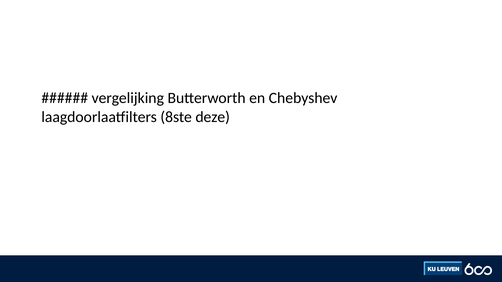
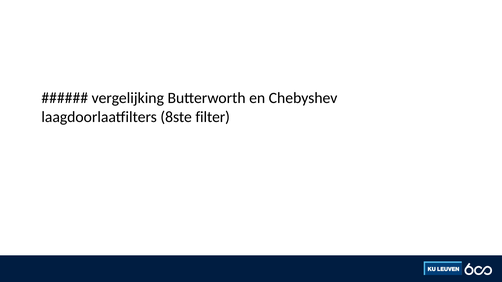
deze: deze -> filter
